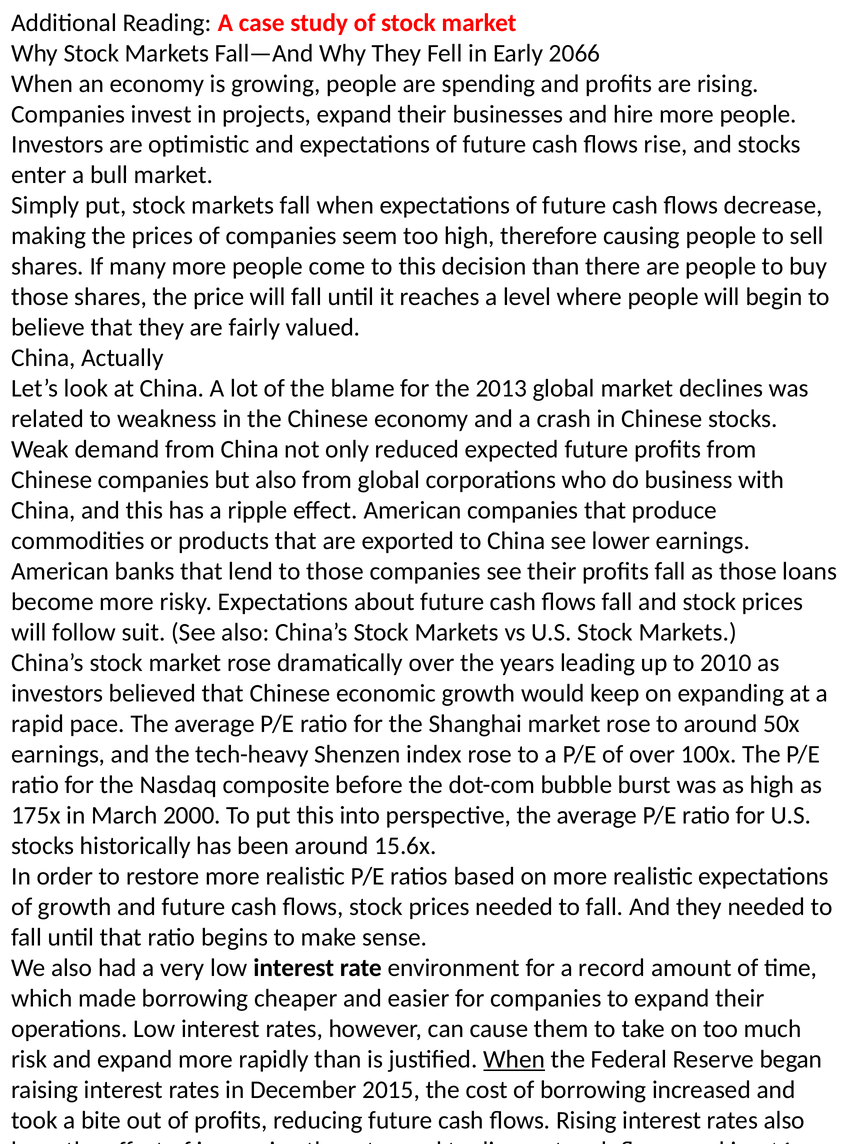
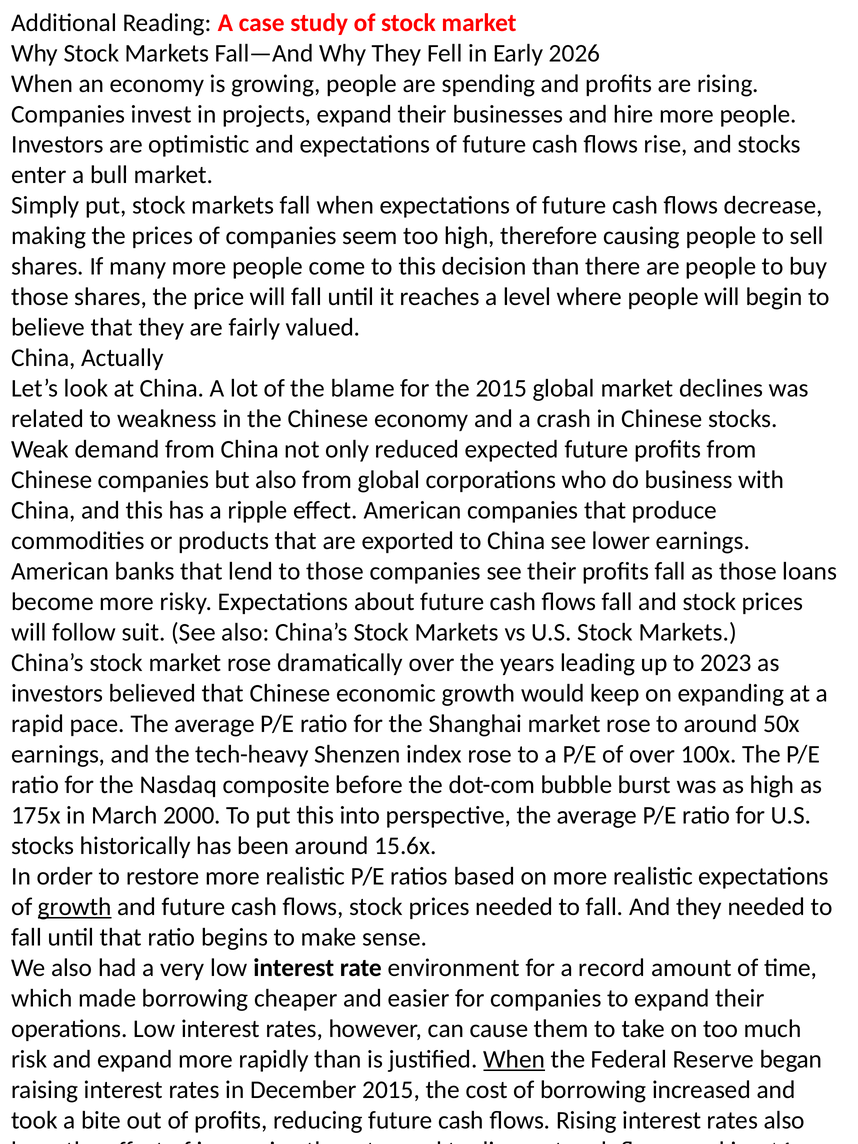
2066: 2066 -> 2026
the 2013: 2013 -> 2015
2010: 2010 -> 2023
growth at (75, 907) underline: none -> present
